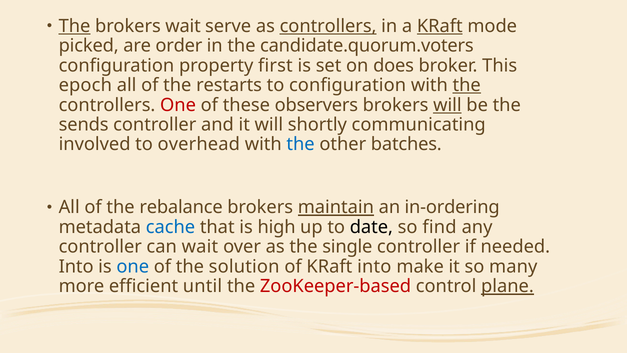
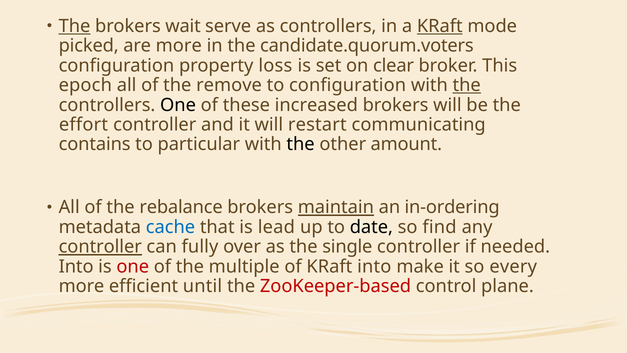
controllers at (328, 26) underline: present -> none
are order: order -> more
first: first -> loss
does: does -> clear
restarts: restarts -> remove
One at (178, 105) colour: red -> black
observers: observers -> increased
will at (447, 105) underline: present -> none
sends: sends -> effort
shortly: shortly -> restart
involved: involved -> contains
overhead: overhead -> particular
the at (301, 144) colour: blue -> black
batches: batches -> amount
high: high -> lead
controller at (100, 247) underline: none -> present
can wait: wait -> fully
one at (133, 266) colour: blue -> red
solution: solution -> multiple
many: many -> every
plane underline: present -> none
